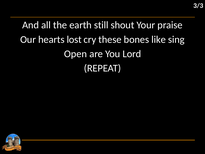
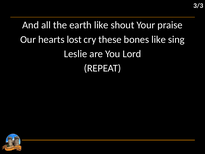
earth still: still -> like
Open: Open -> Leslie
